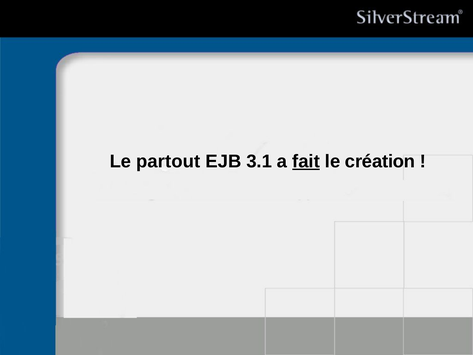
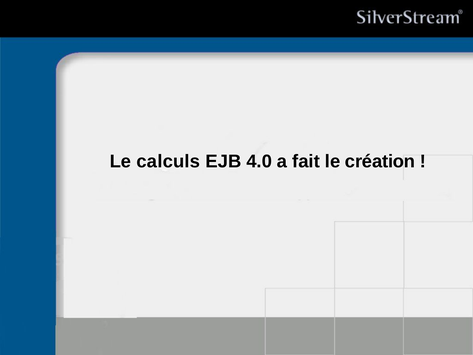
partout: partout -> calculs
3.1: 3.1 -> 4.0
fait underline: present -> none
